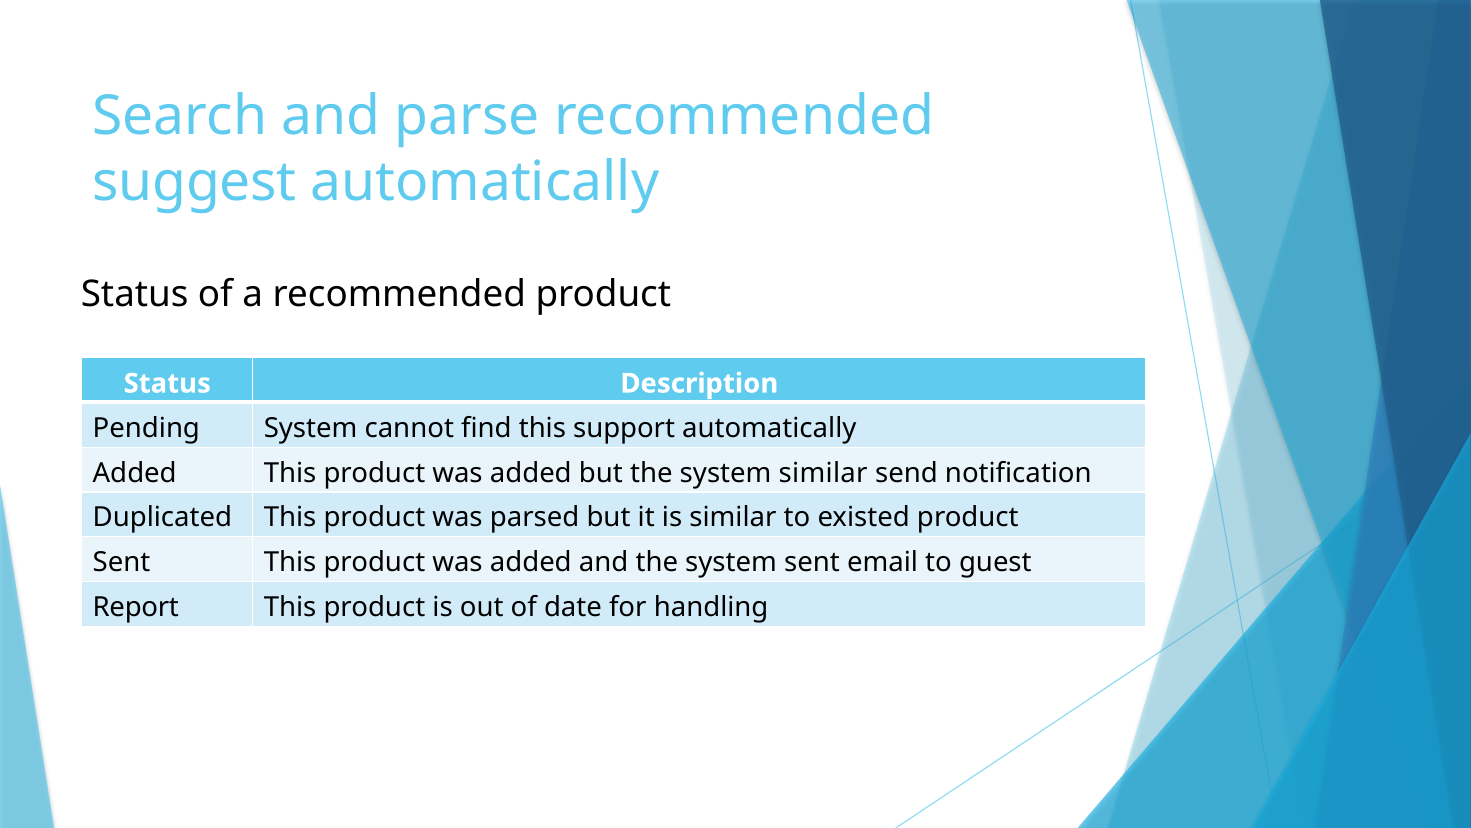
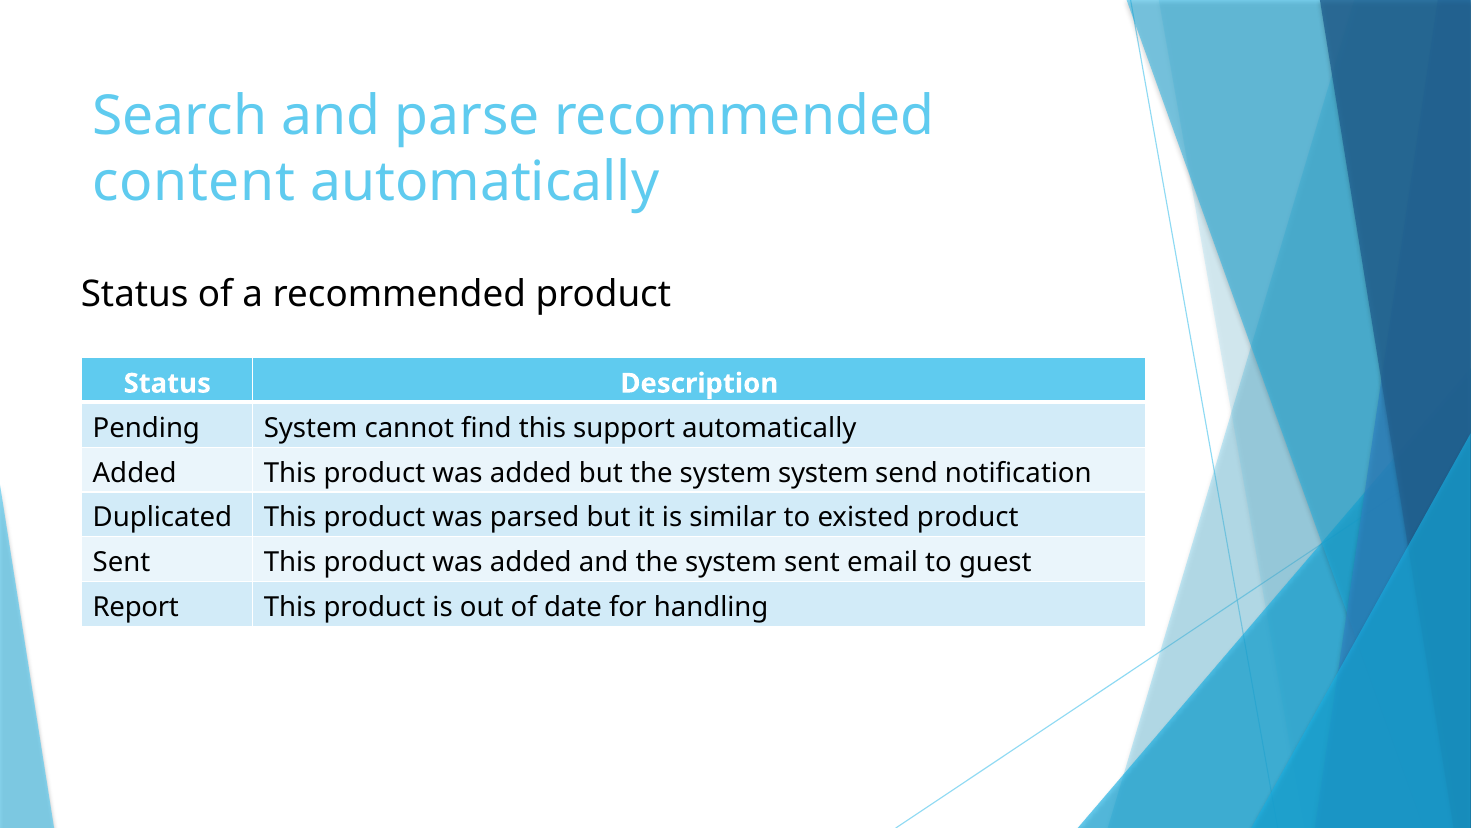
suggest: suggest -> content
system similar: similar -> system
